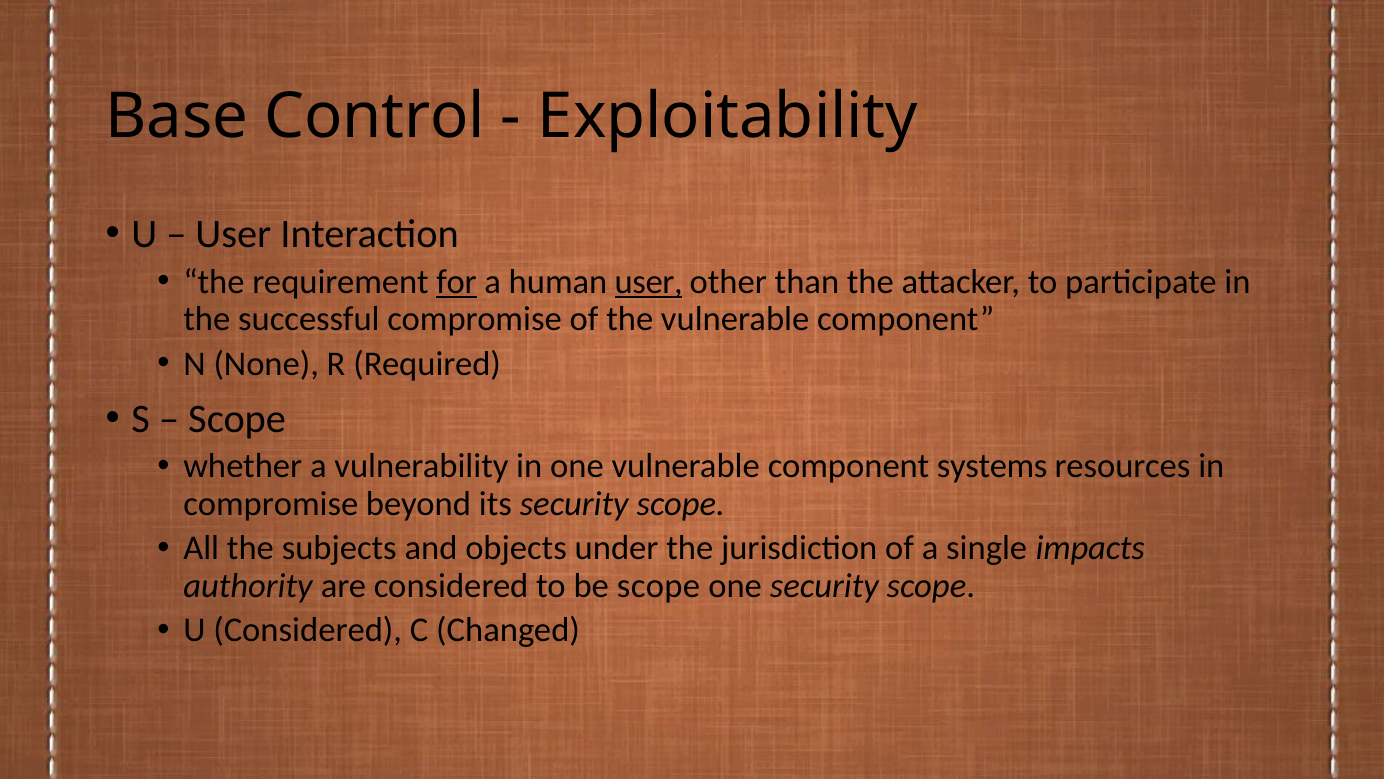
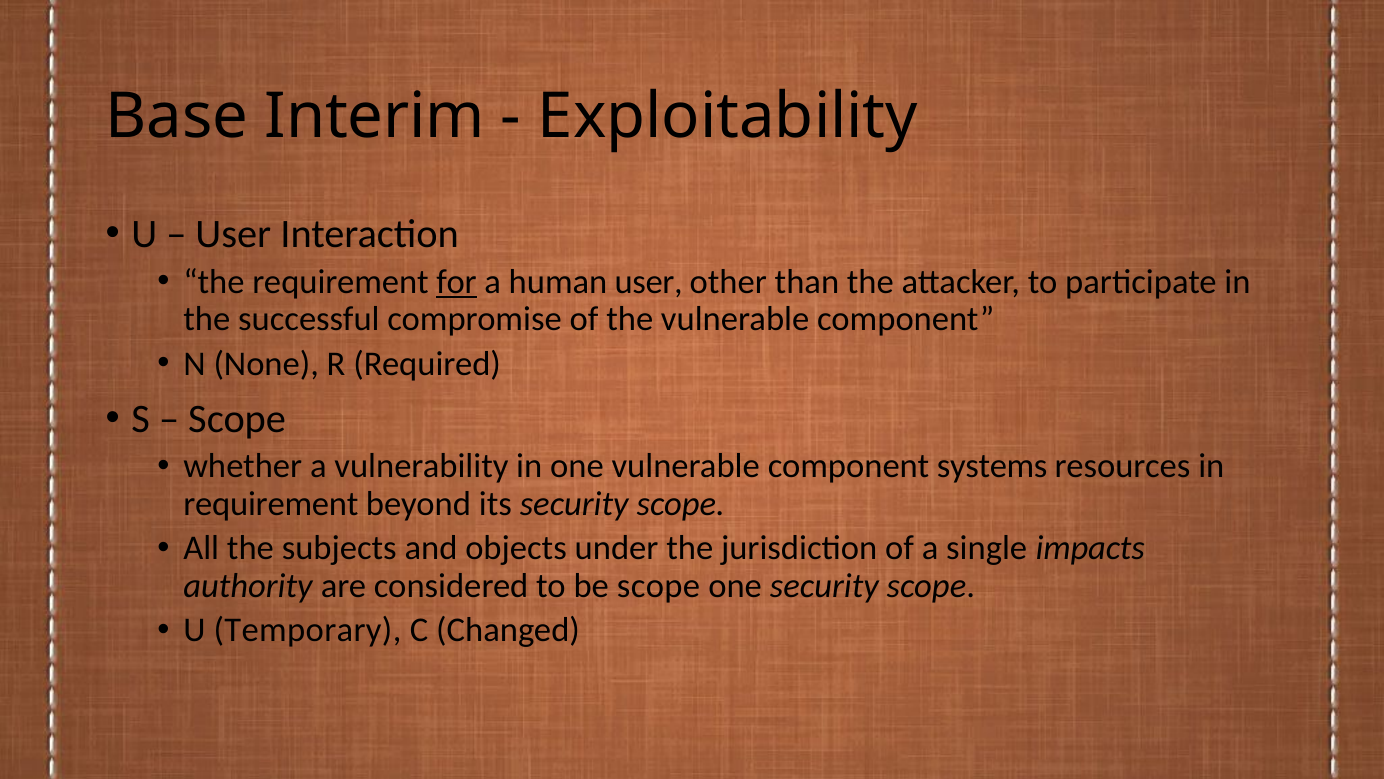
Control: Control -> Interim
user at (649, 282) underline: present -> none
compromise at (271, 504): compromise -> requirement
U Considered: Considered -> Temporary
